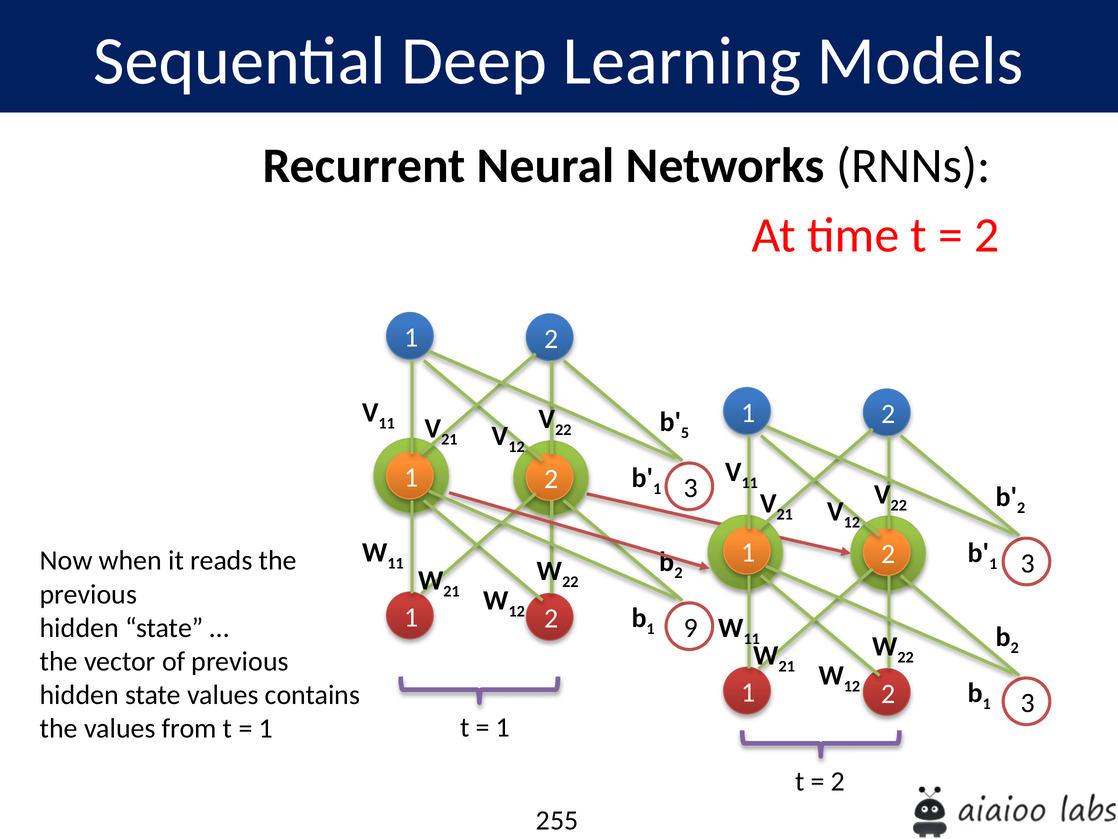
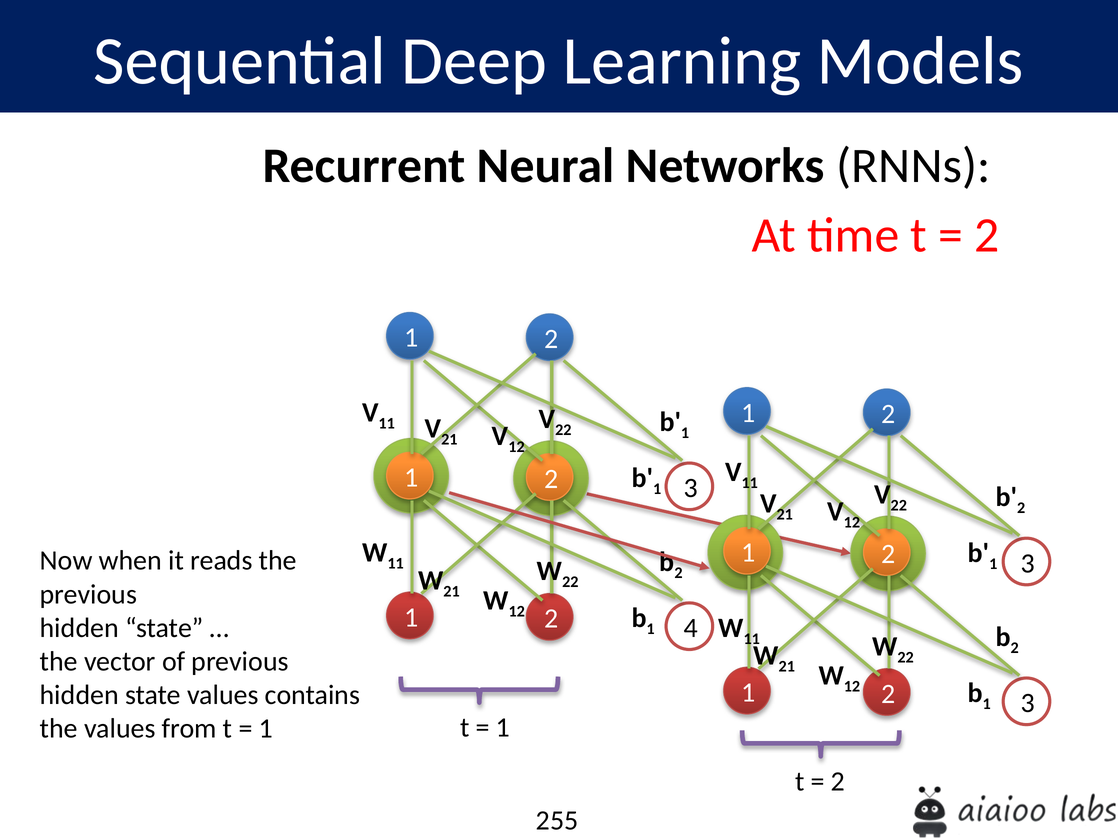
5 at (685, 433): 5 -> 1
9: 9 -> 4
